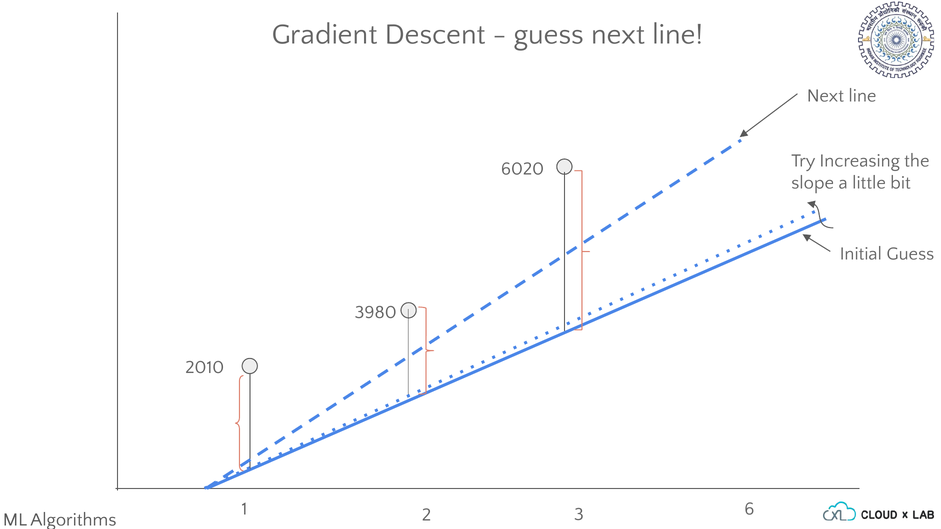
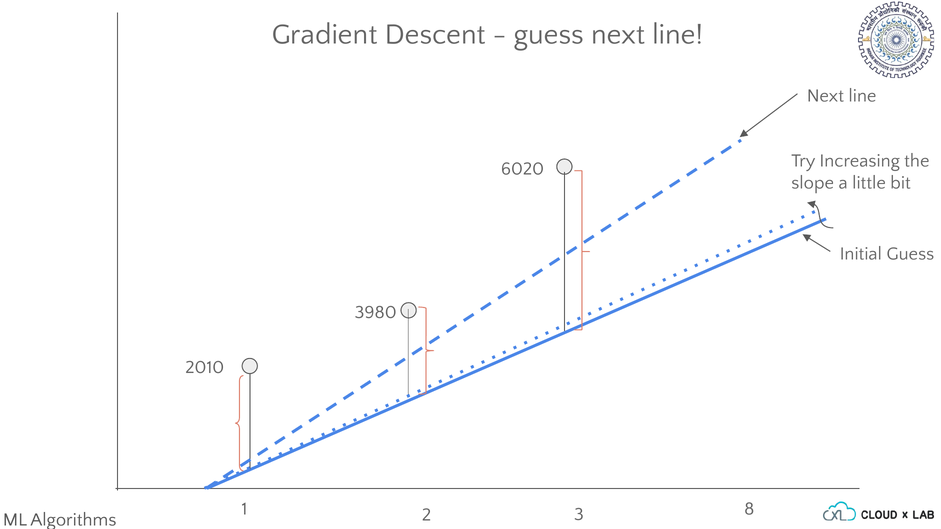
6: 6 -> 8
